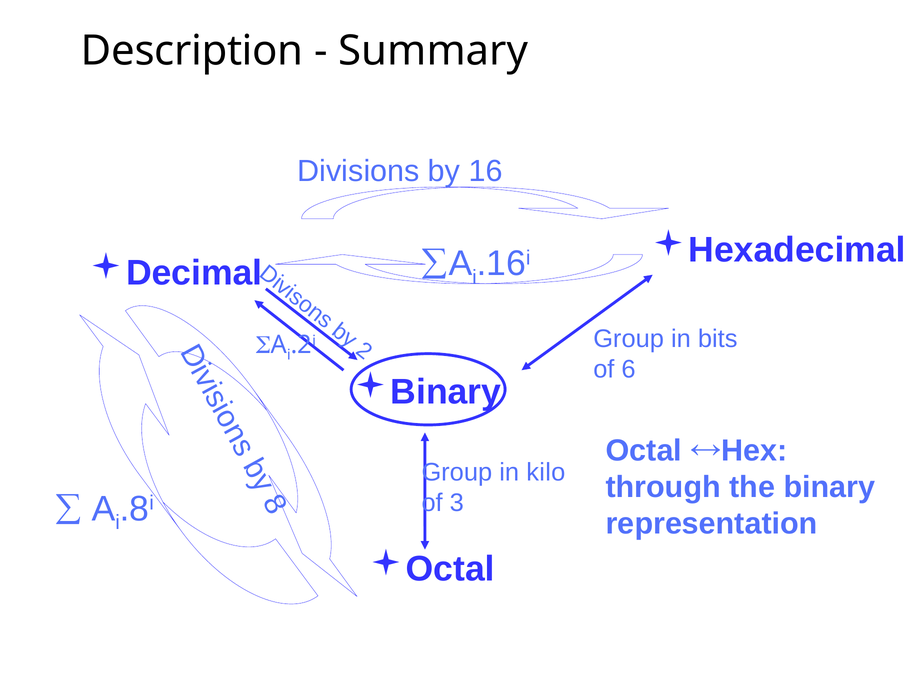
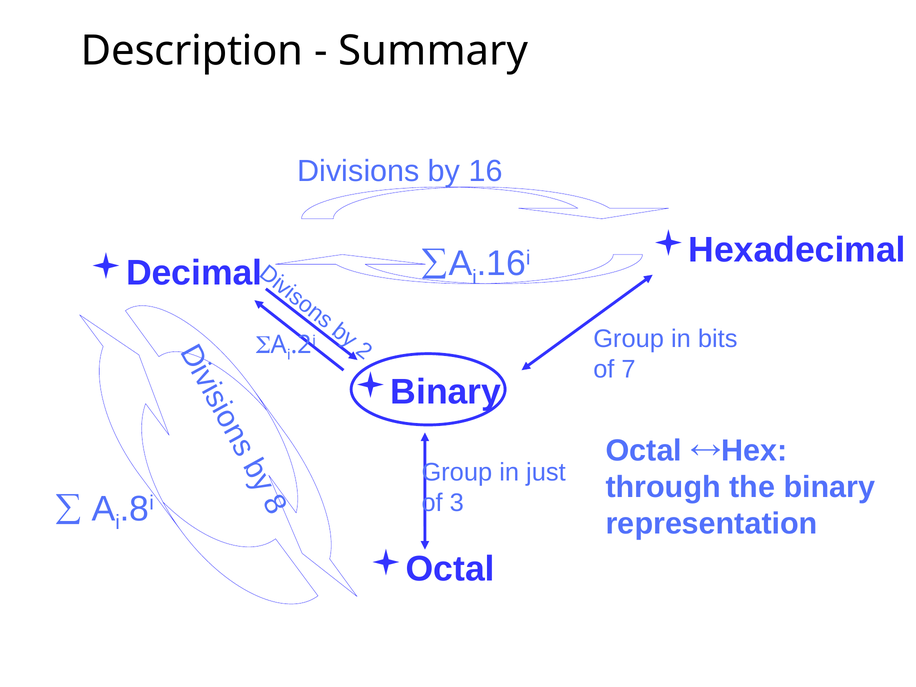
6: 6 -> 7
kilo: kilo -> just
